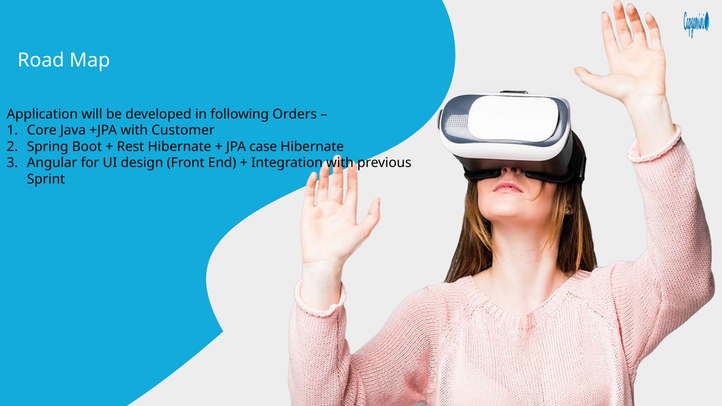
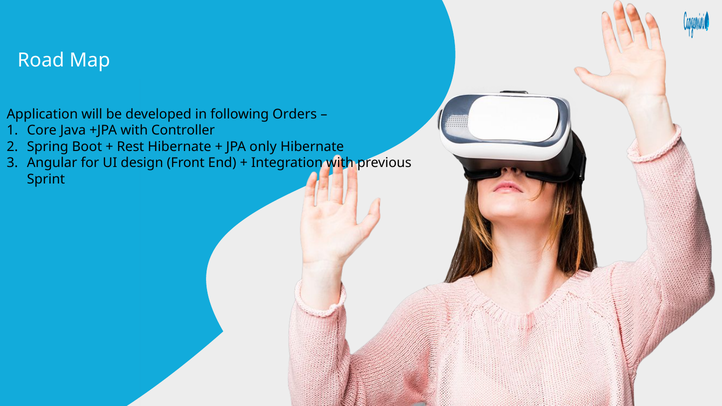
Customer: Customer -> Controller
case: case -> only
